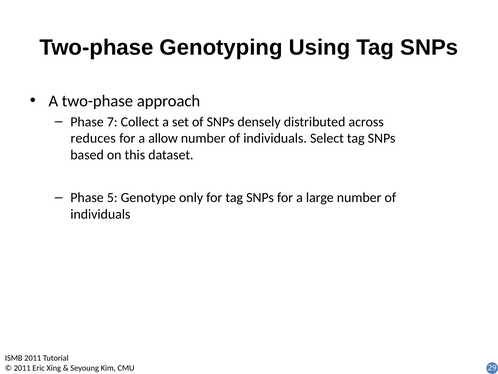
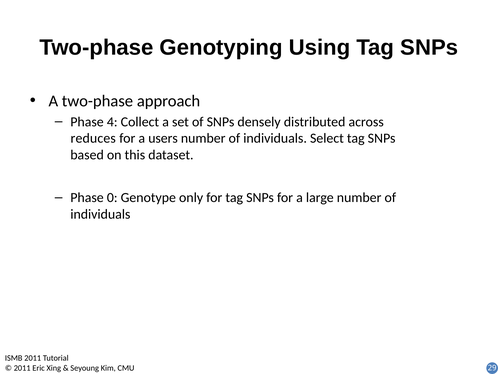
7: 7 -> 4
allow: allow -> users
5: 5 -> 0
